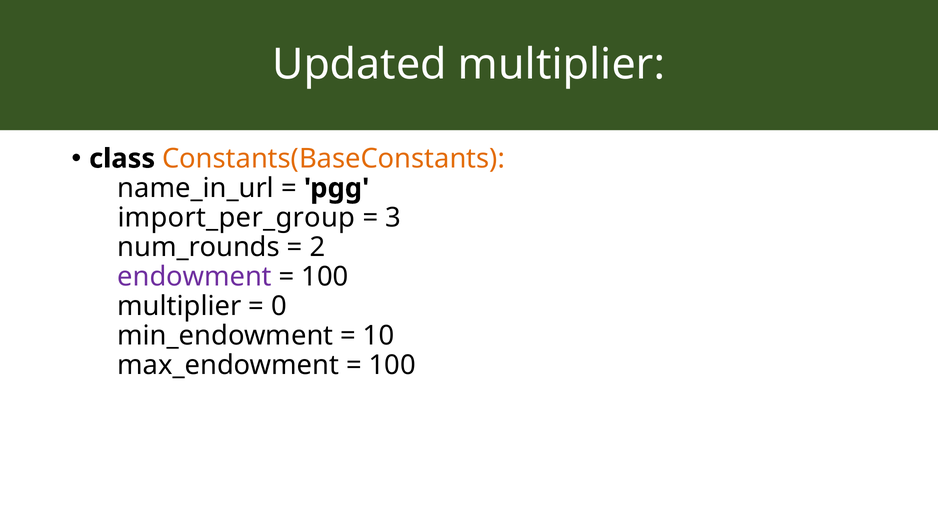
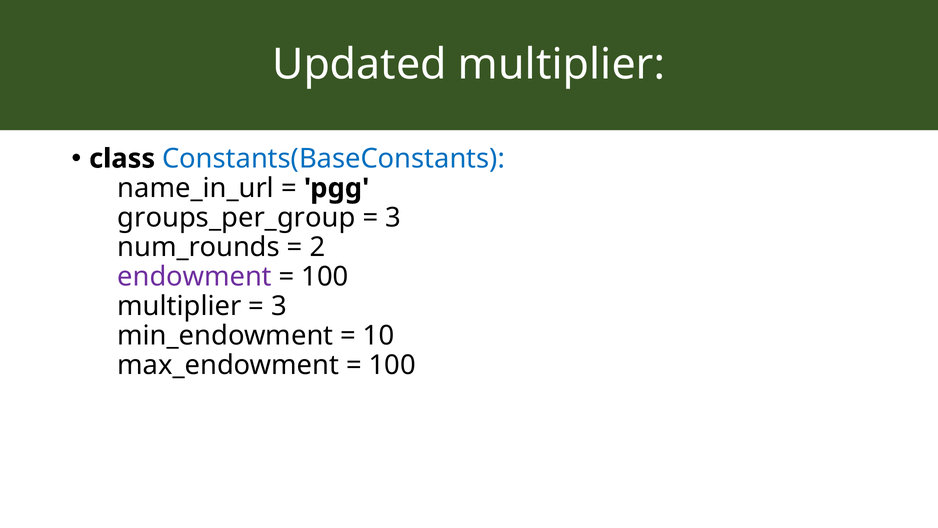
Constants(BaseConstants colour: orange -> blue
import_per_group: import_per_group -> groups_per_group
0 at (279, 306): 0 -> 3
